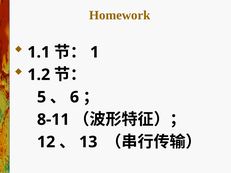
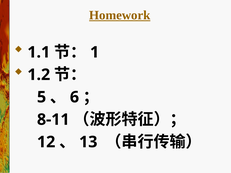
Homework underline: none -> present
